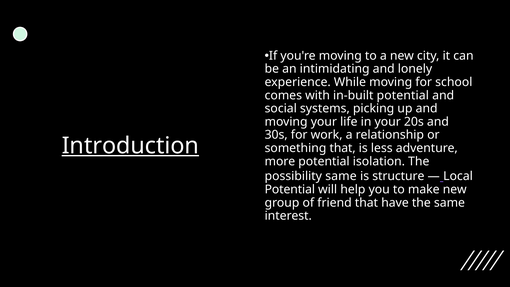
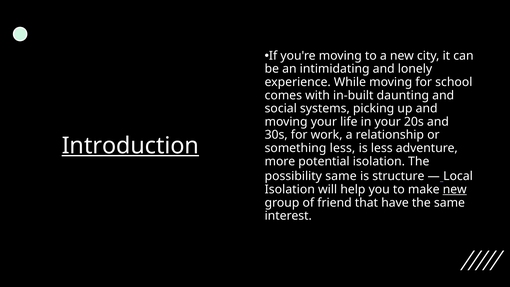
in-built potential: potential -> daunting
something that: that -> less
Potential at (290, 189): Potential -> Isolation
new at (455, 189) underline: none -> present
